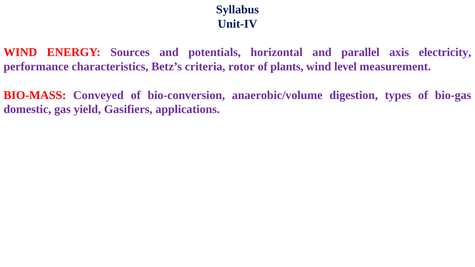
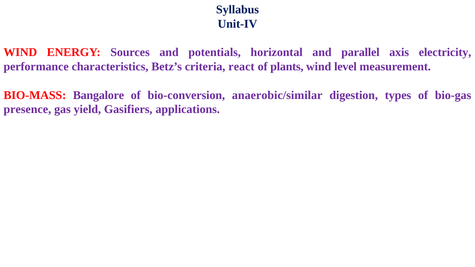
rotor: rotor -> react
Conveyed: Conveyed -> Bangalore
anaerobic/volume: anaerobic/volume -> anaerobic/similar
domestic: domestic -> presence
